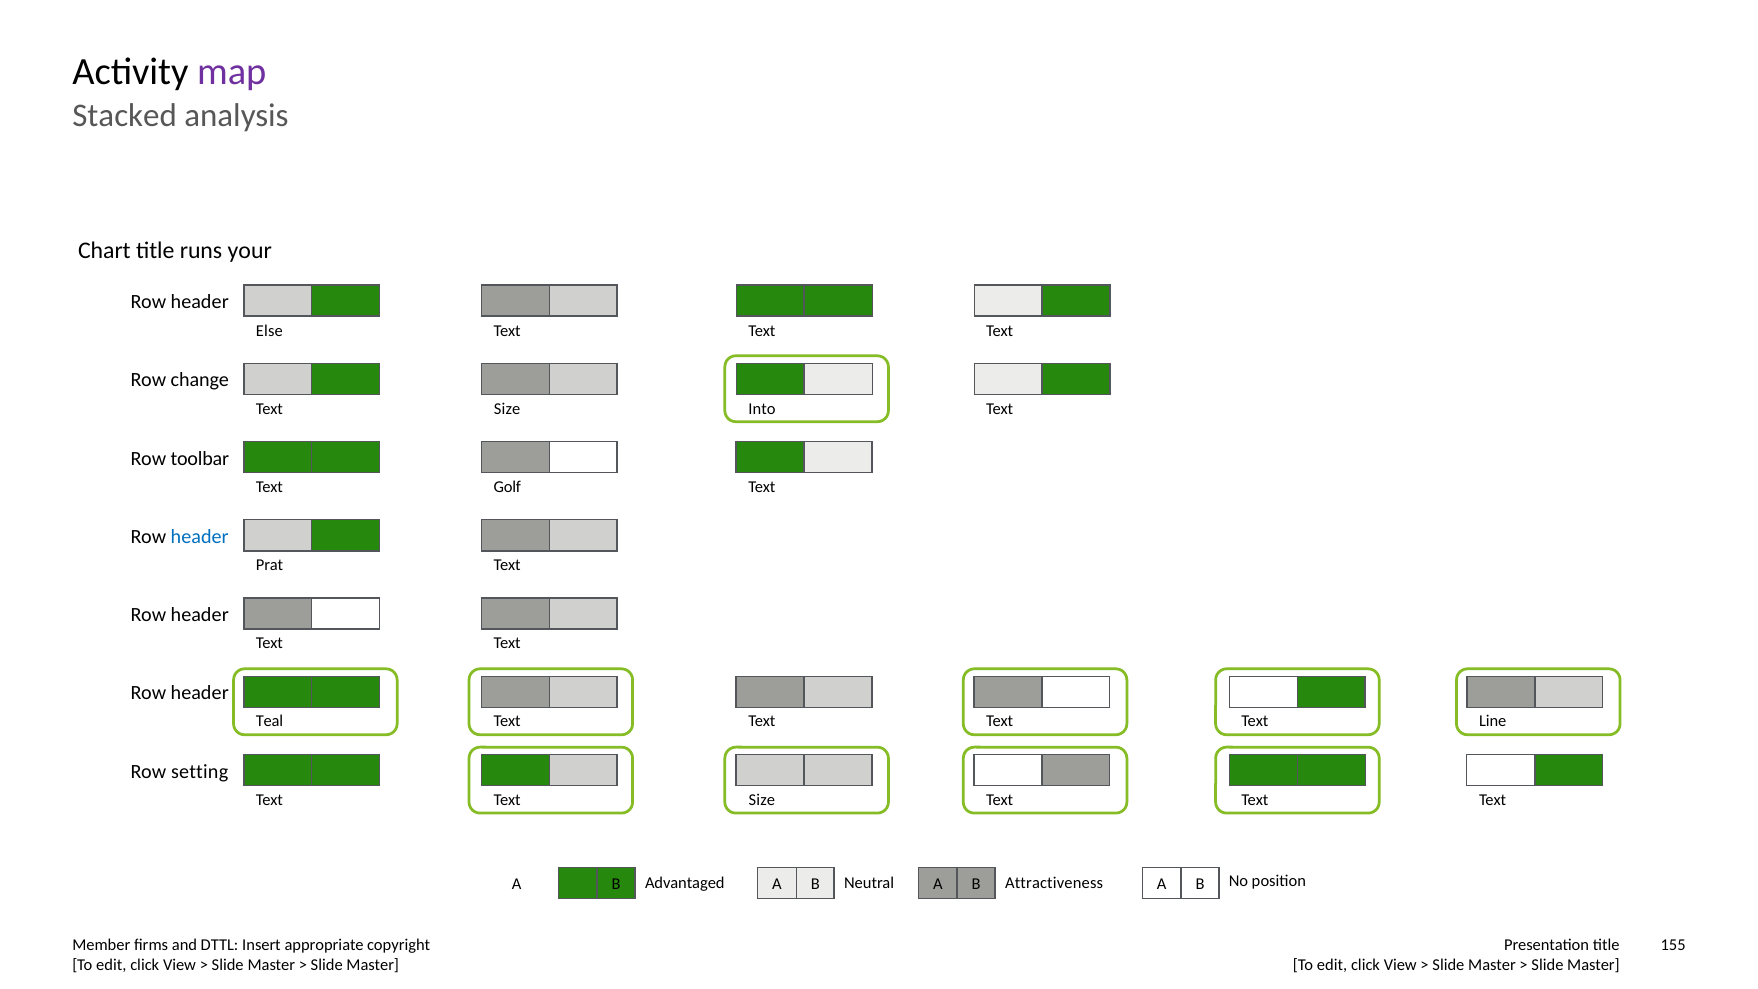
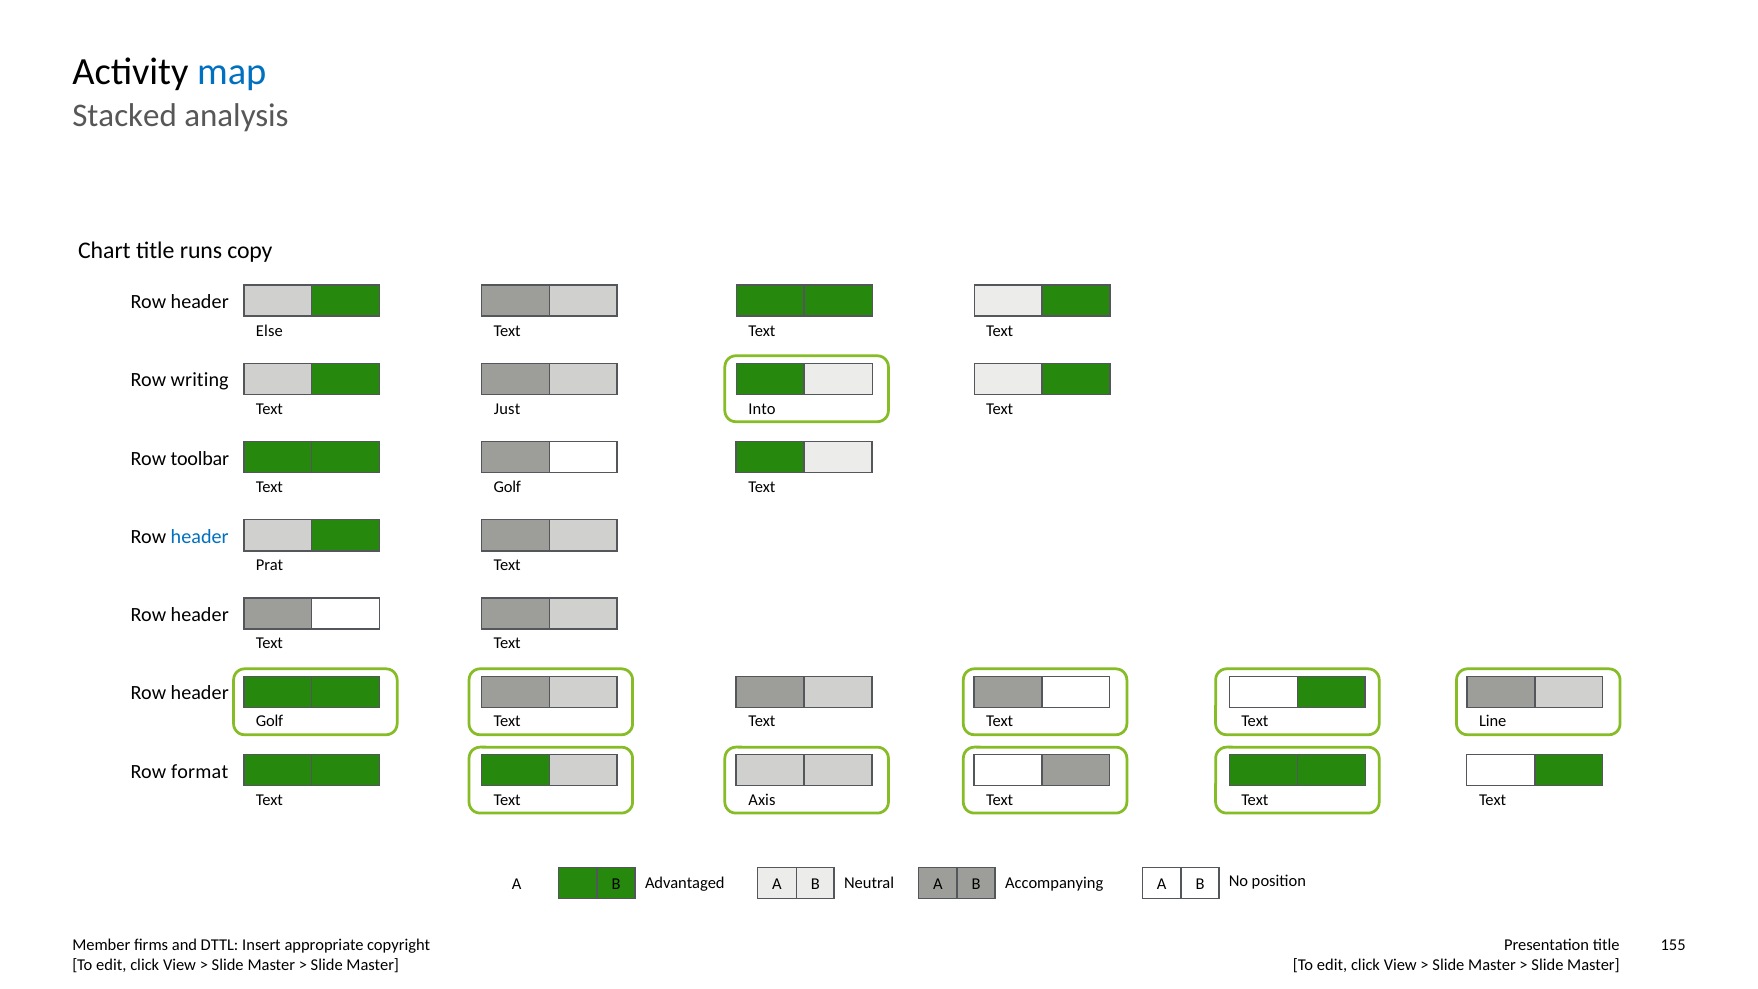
map colour: purple -> blue
your: your -> copy
change: change -> writing
Size at (507, 409): Size -> Just
Teal at (270, 721): Teal -> Golf
setting: setting -> format
Size at (762, 799): Size -> Axis
Attractiveness: Attractiveness -> Accompanying
